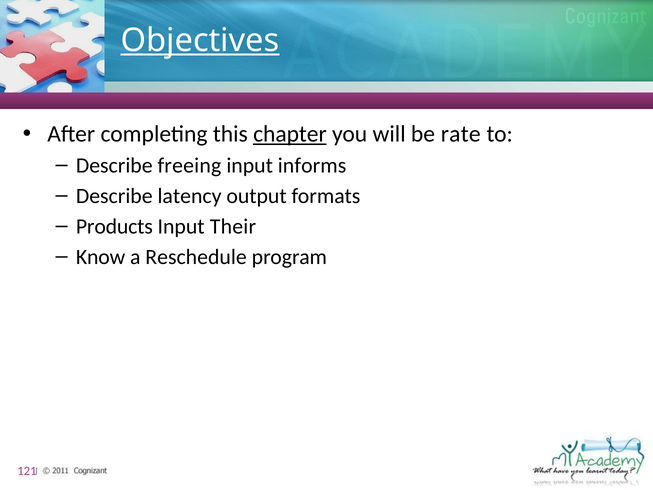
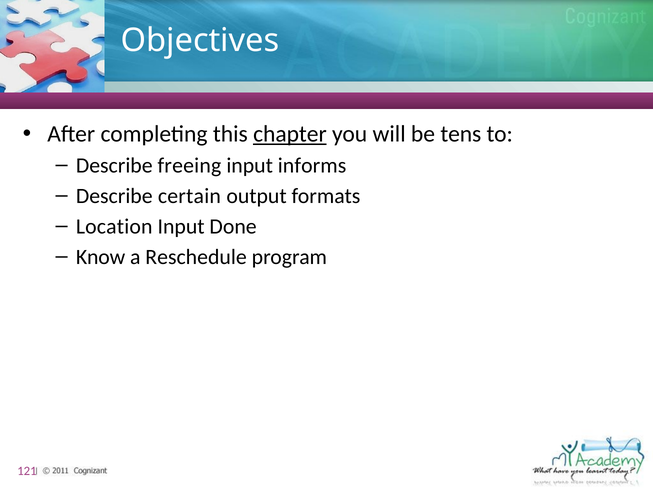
Objectives underline: present -> none
rate: rate -> tens
latency: latency -> certain
Products: Products -> Location
Their: Their -> Done
